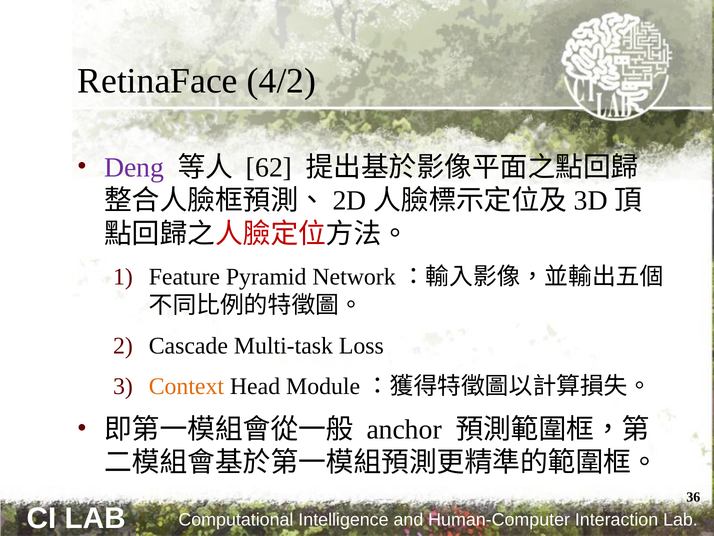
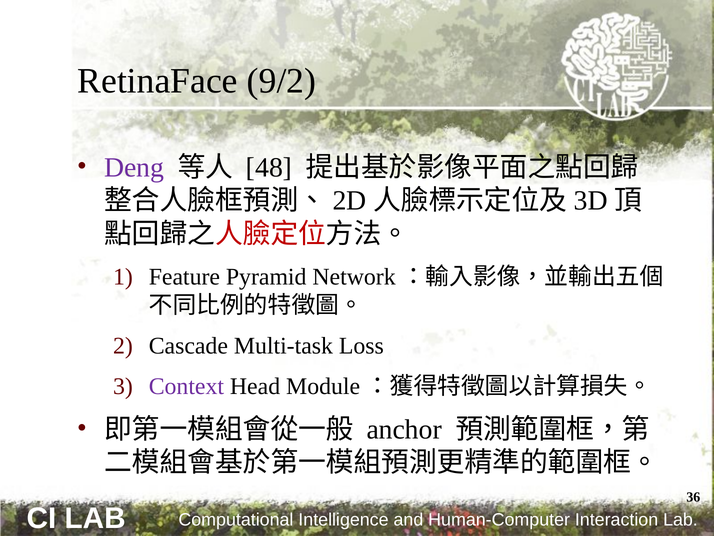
4/2: 4/2 -> 9/2
62: 62 -> 48
Context colour: orange -> purple
